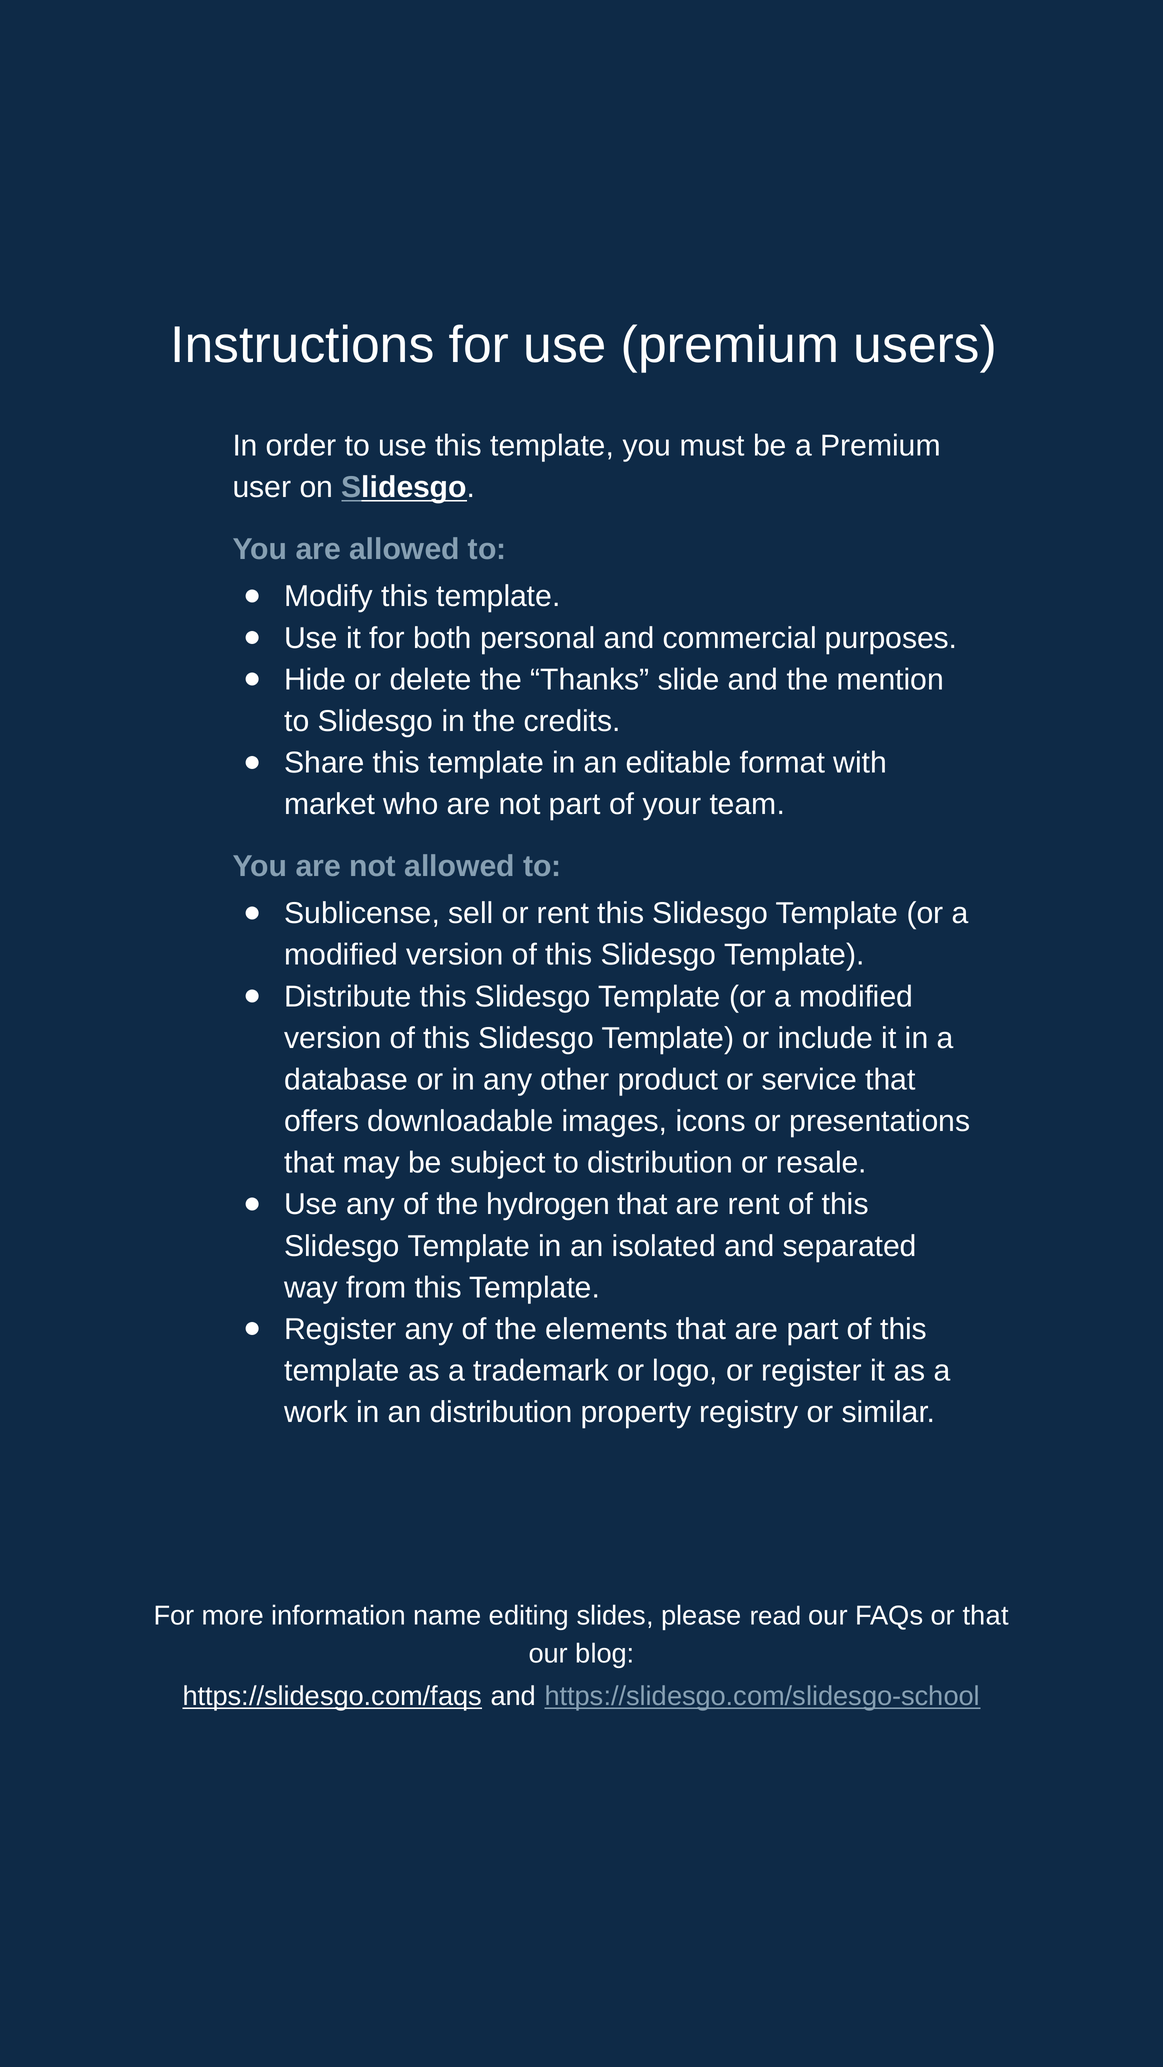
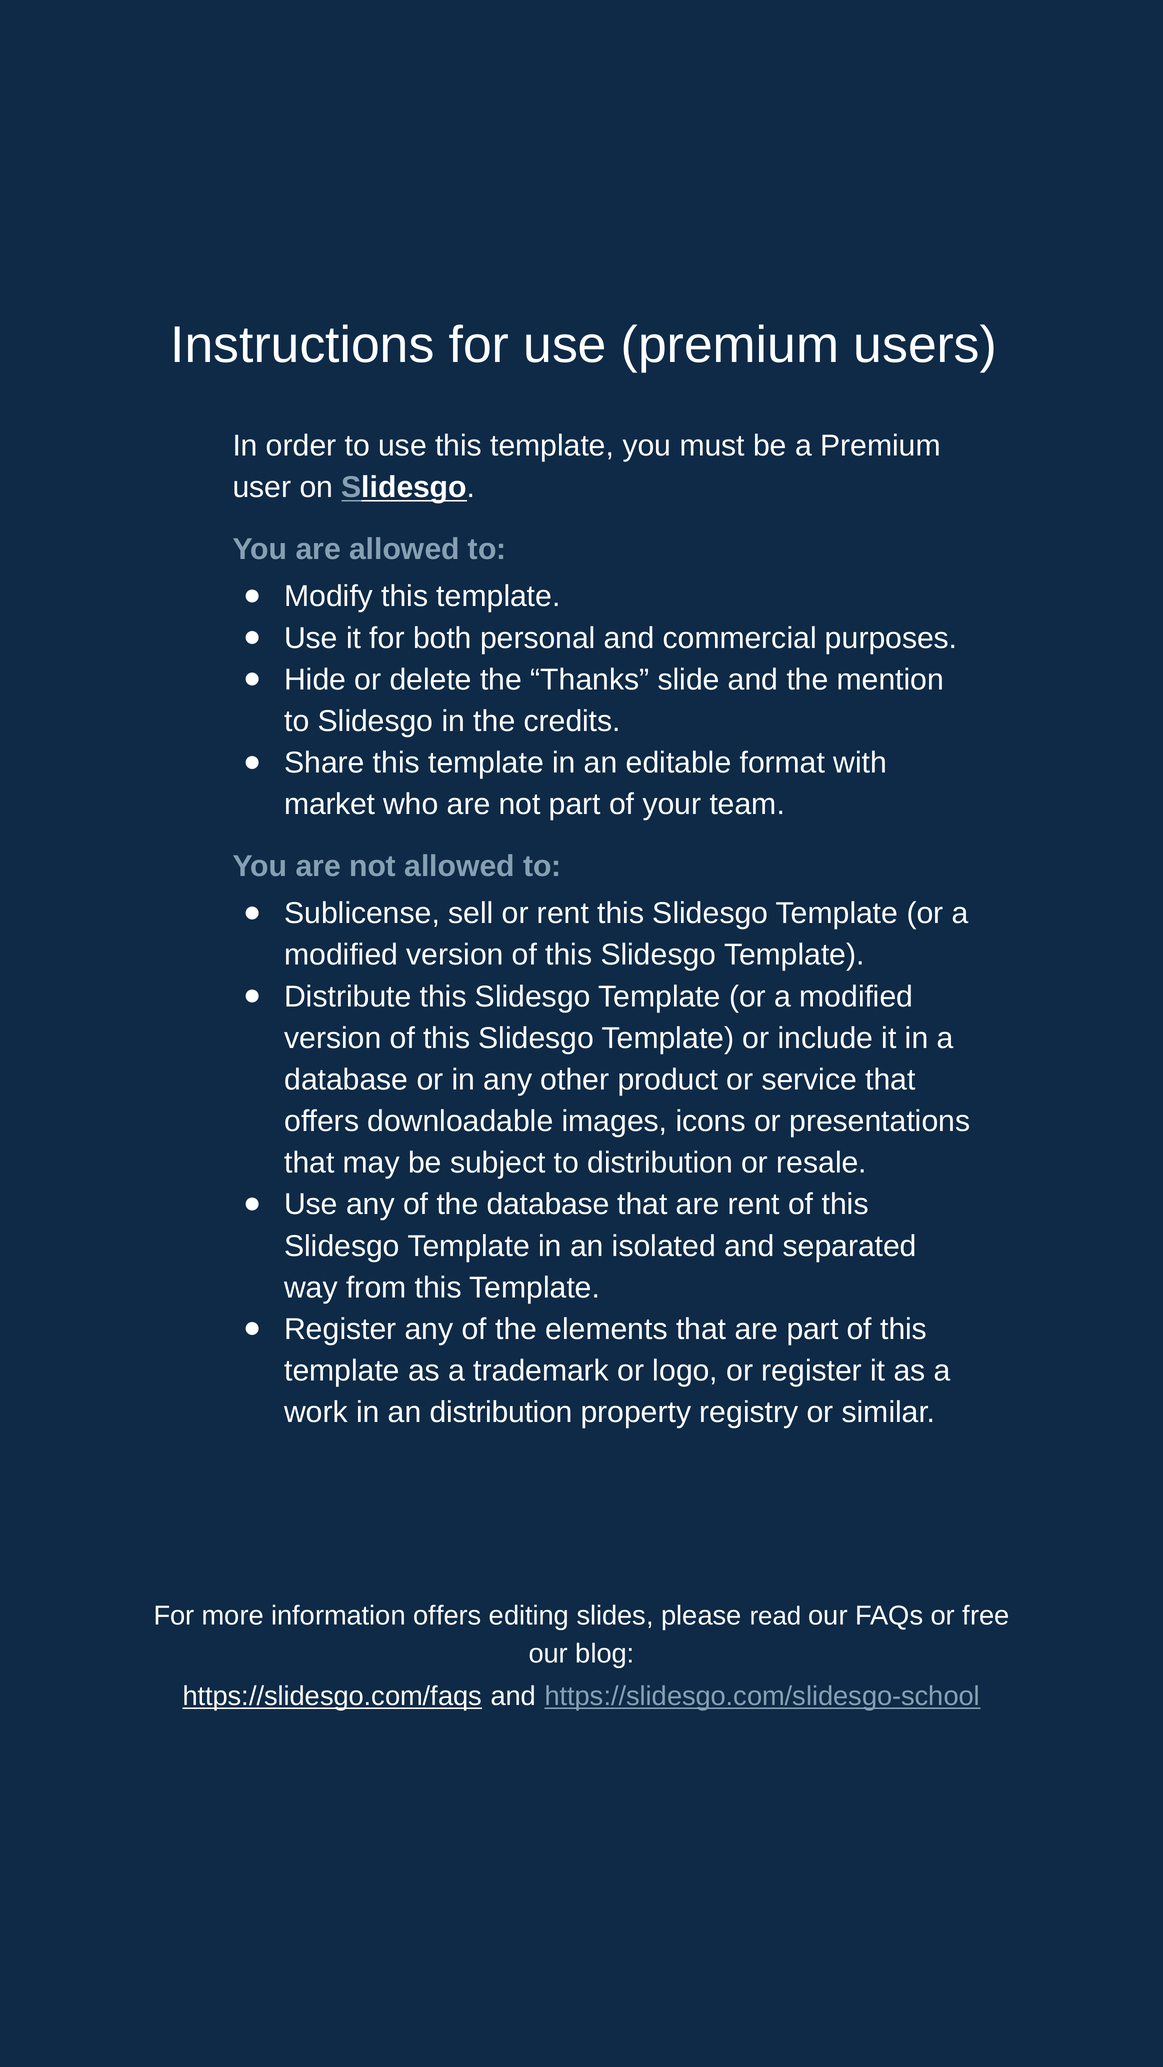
the hydrogen: hydrogen -> database
information name: name -> offers
or that: that -> free
